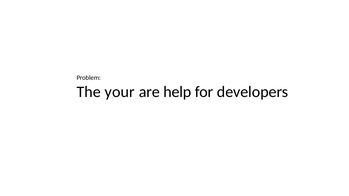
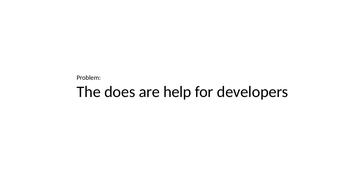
your: your -> does
